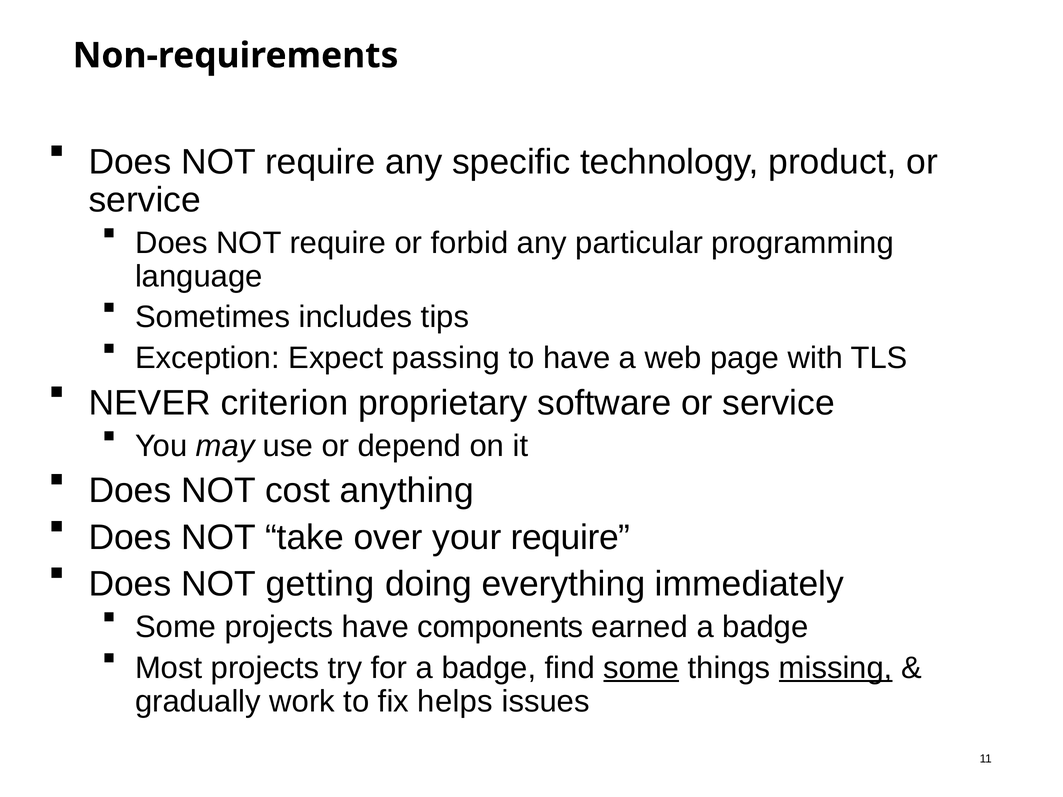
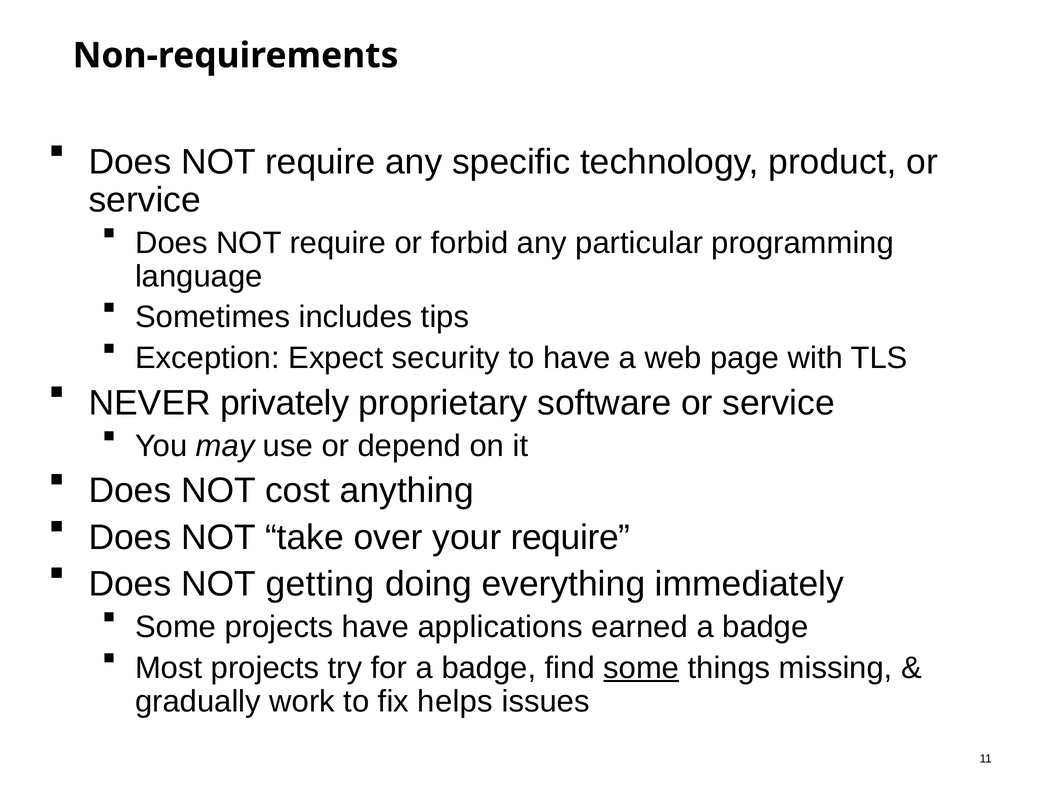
passing: passing -> security
criterion: criterion -> privately
components: components -> applications
missing underline: present -> none
